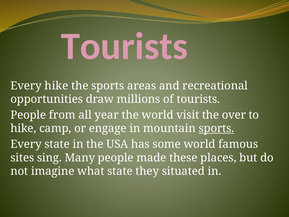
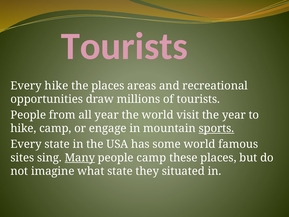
the sports: sports -> places
the over: over -> year
Many underline: none -> present
people made: made -> camp
